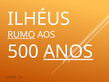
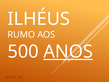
RUMO underline: present -> none
